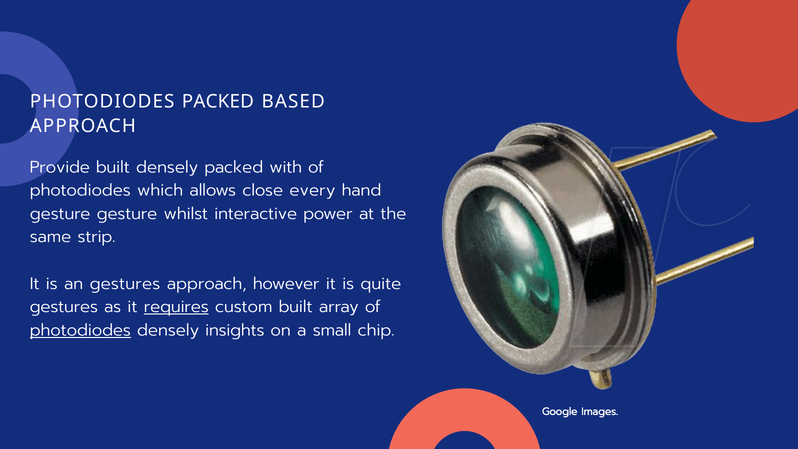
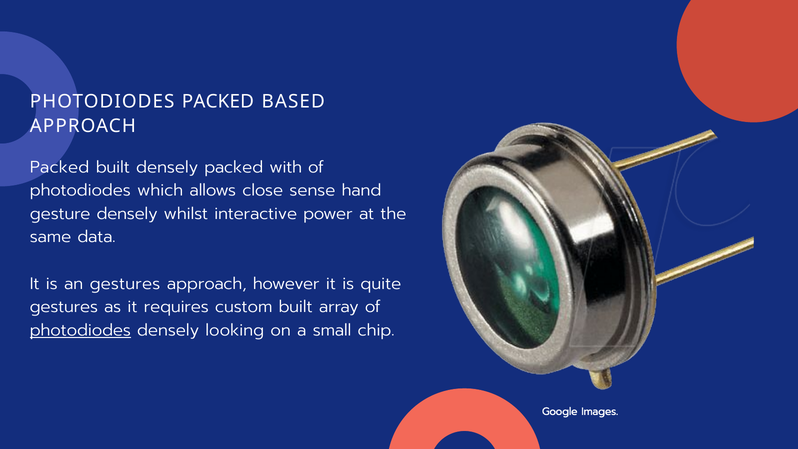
Provide at (60, 167): Provide -> Packed
every: every -> sense
gesture gesture: gesture -> densely
strip: strip -> data
requires underline: present -> none
insights: insights -> looking
